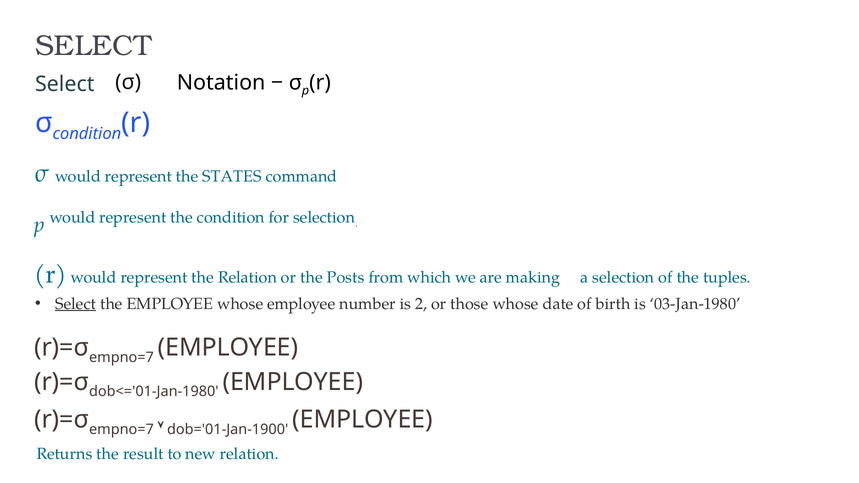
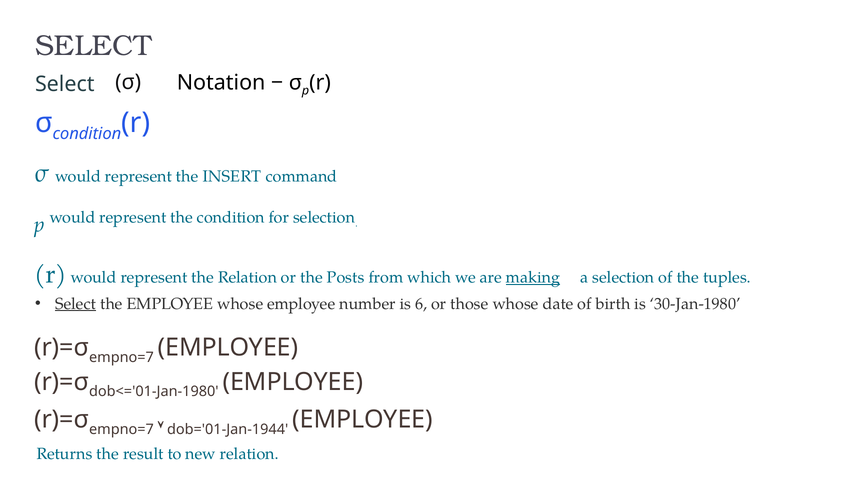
STATES: STATES -> INSERT
making underline: none -> present
2: 2 -> 6
03-Jan-1980: 03-Jan-1980 -> 30-Jan-1980
dob='01-Jan-1900: dob='01-Jan-1900 -> dob='01-Jan-1944
